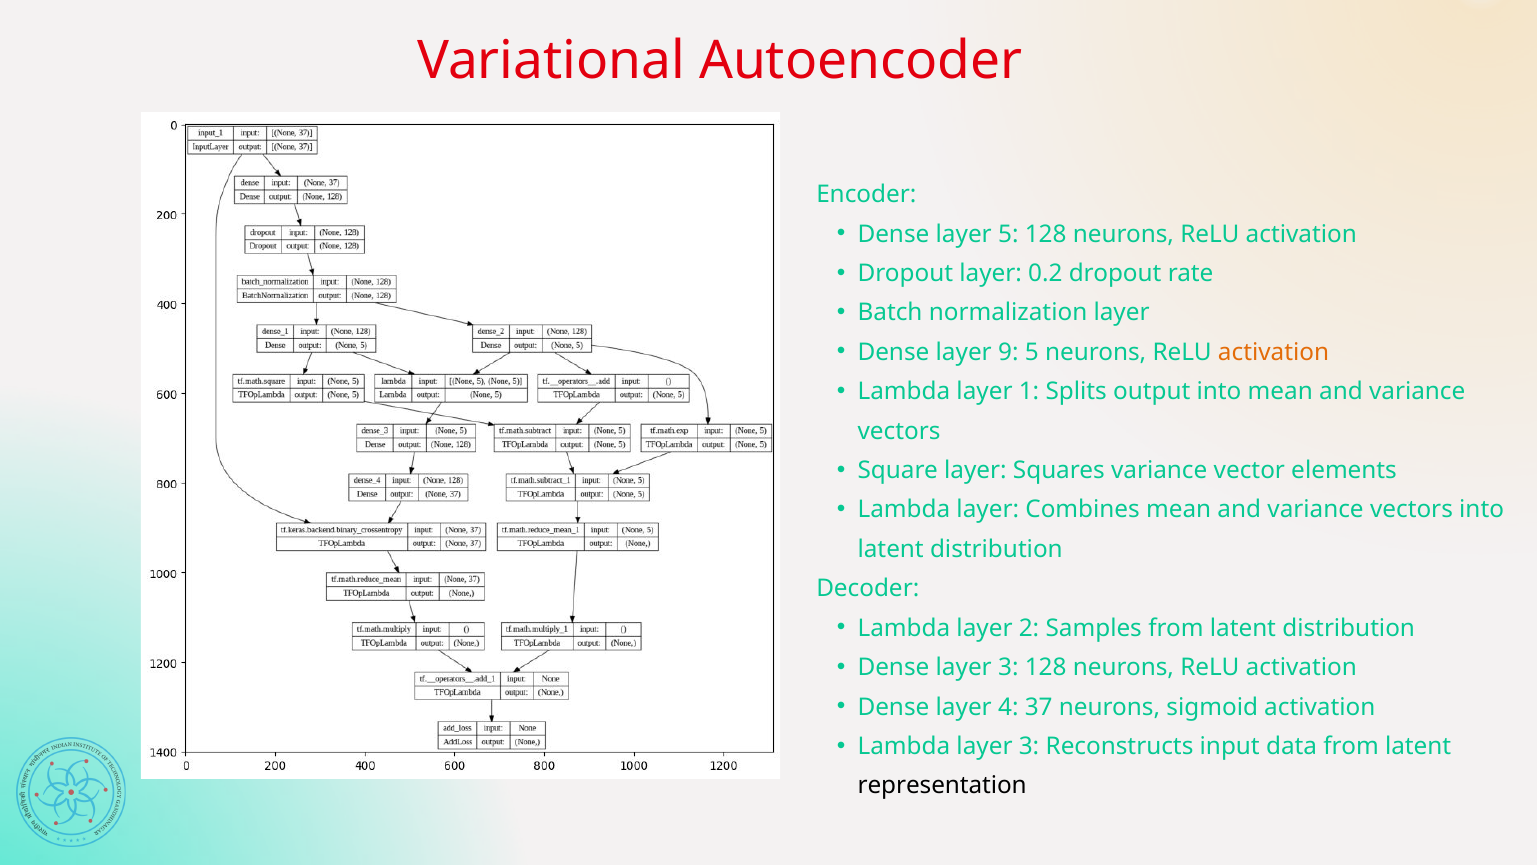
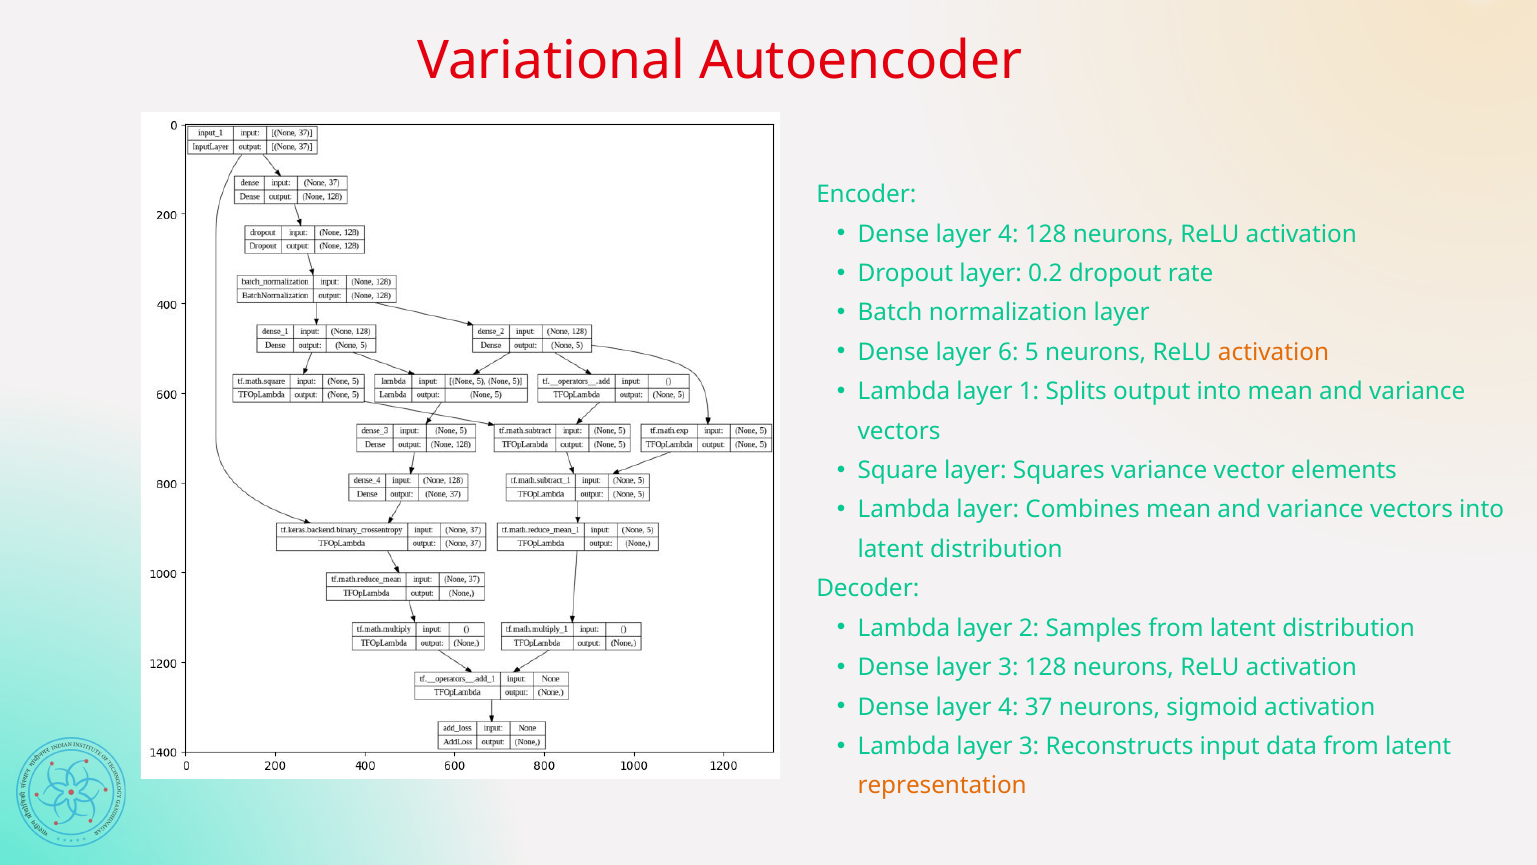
5 at (1008, 234): 5 -> 4
9: 9 -> 6
representation colour: black -> orange
